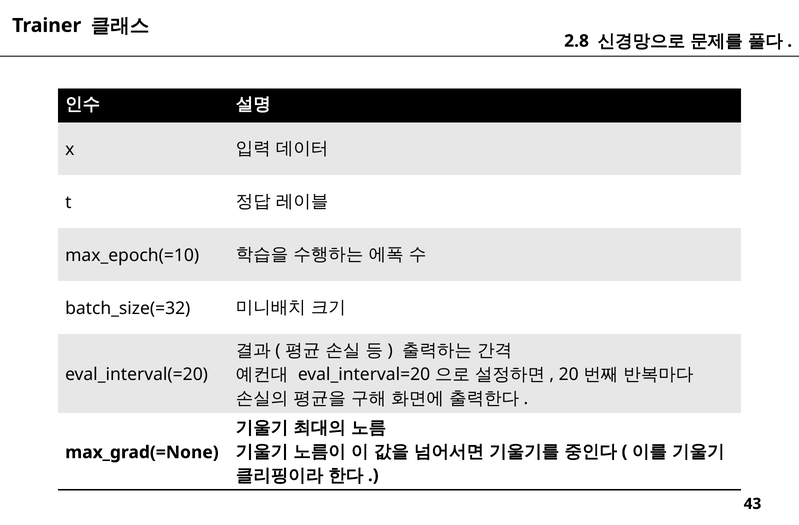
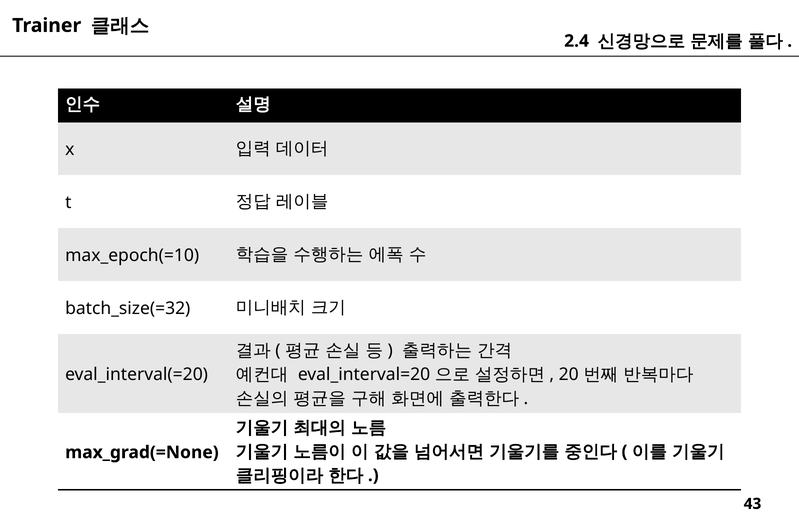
2.8: 2.8 -> 2.4
